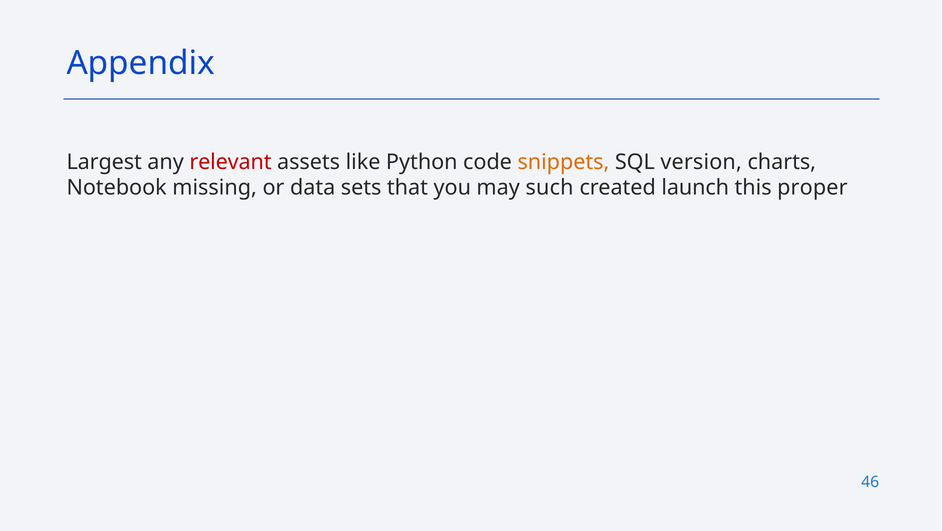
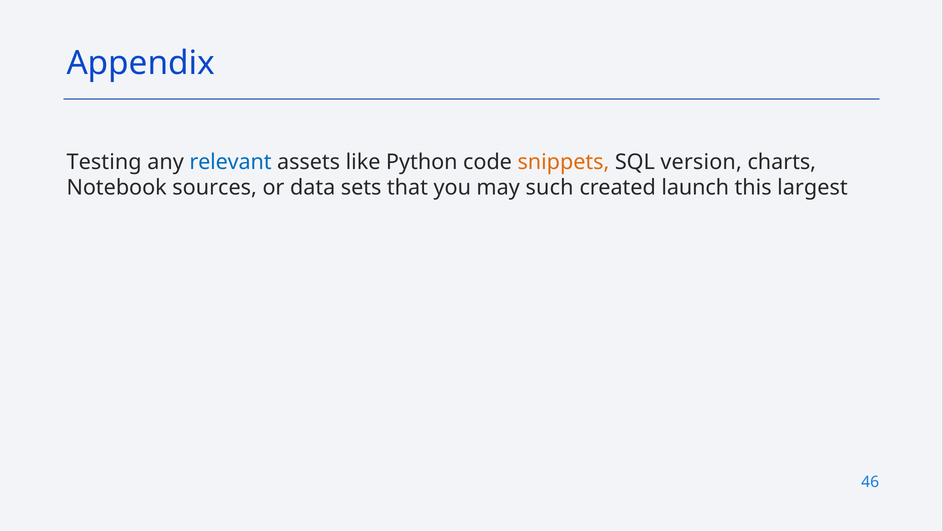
Largest: Largest -> Testing
relevant colour: red -> blue
missing: missing -> sources
proper: proper -> largest
